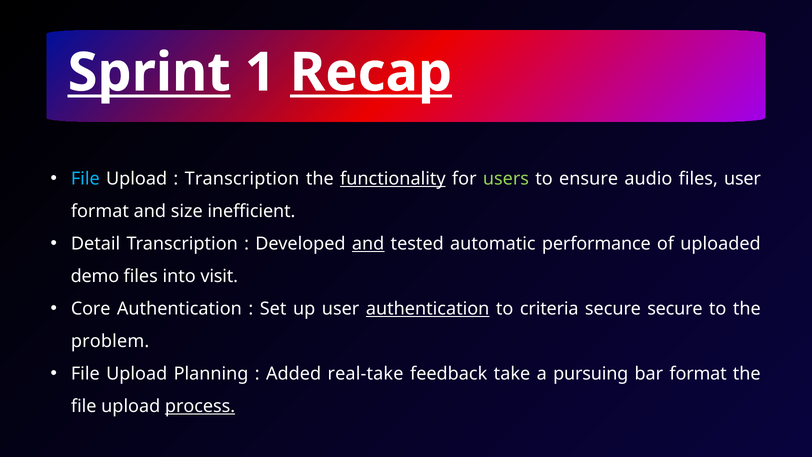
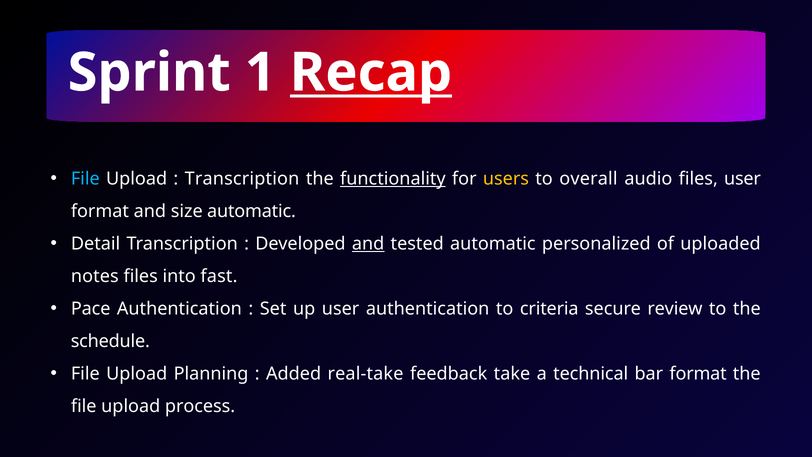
Sprint underline: present -> none
users colour: light green -> yellow
ensure: ensure -> overall
size inefficient: inefficient -> automatic
performance: performance -> personalized
demo: demo -> notes
visit: visit -> fast
Core: Core -> Pace
authentication at (428, 309) underline: present -> none
secure secure: secure -> review
problem: problem -> schedule
pursuing: pursuing -> technical
process underline: present -> none
